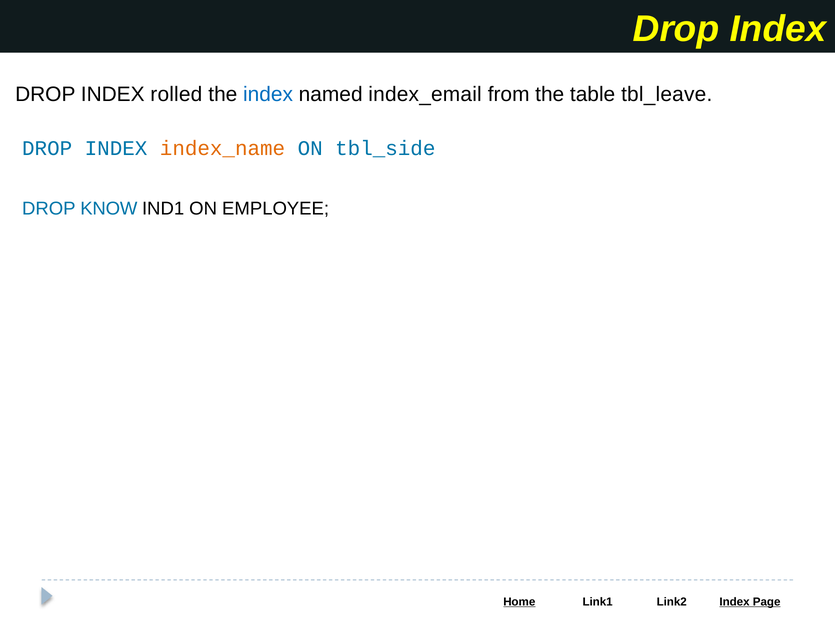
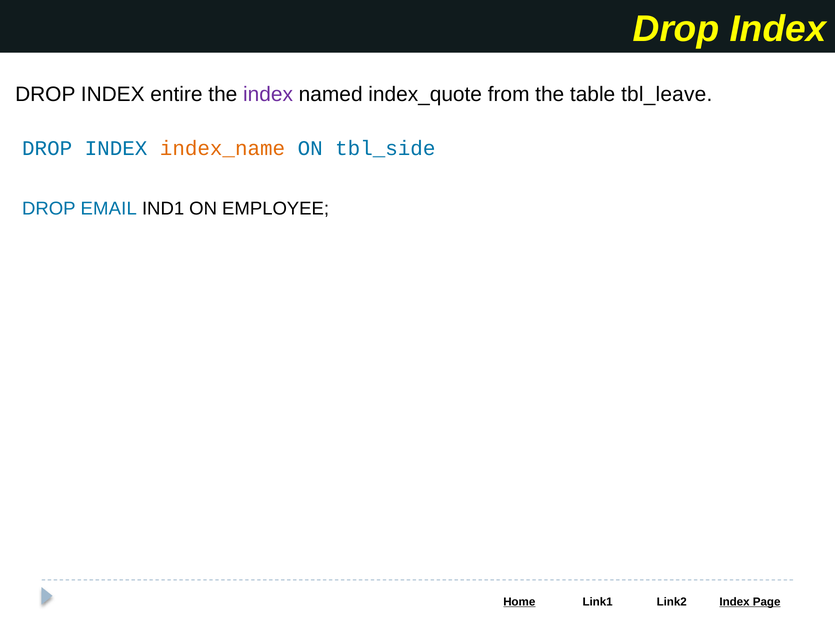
rolled: rolled -> entire
index at (268, 95) colour: blue -> purple
index_email: index_email -> index_quote
KNOW: KNOW -> EMAIL
